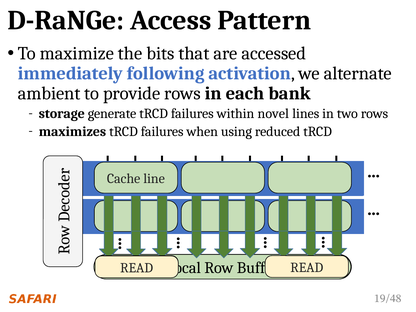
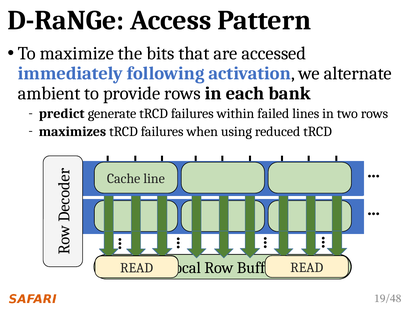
storage: storage -> predict
novel: novel -> failed
